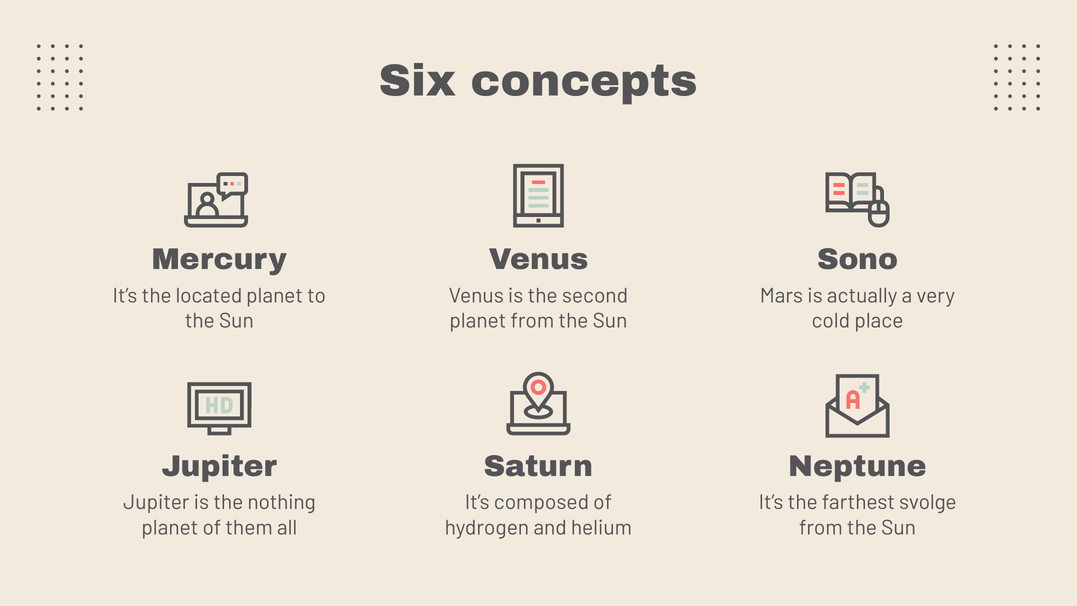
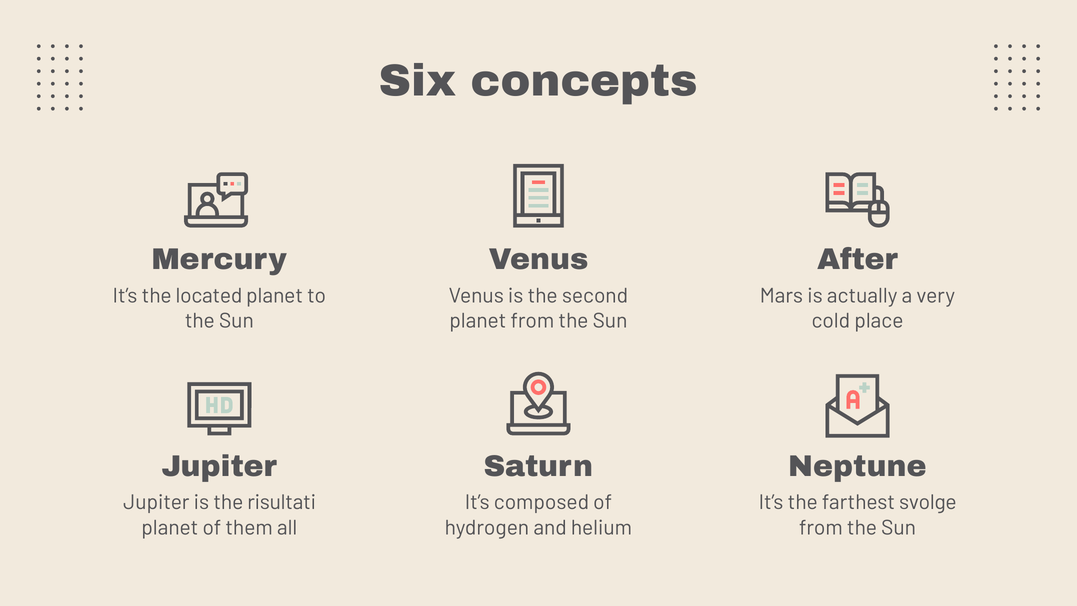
Sono: Sono -> After
nothing: nothing -> risultati
